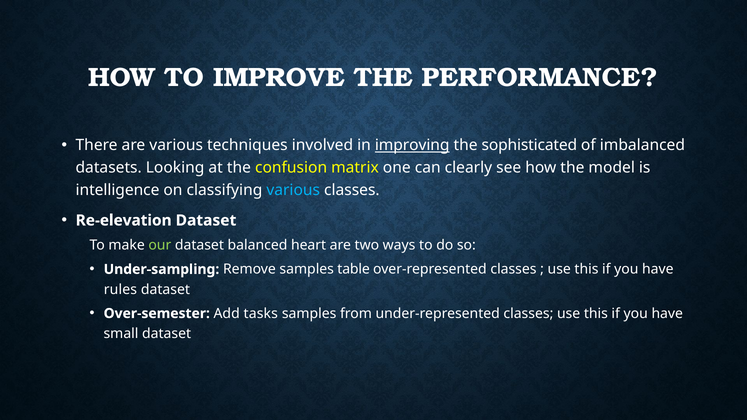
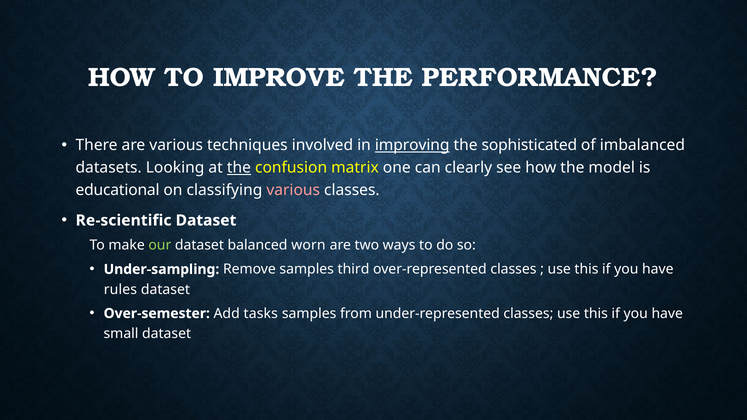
the at (239, 168) underline: none -> present
intelligence: intelligence -> educational
various at (293, 190) colour: light blue -> pink
Re-elevation: Re-elevation -> Re-scientific
heart: heart -> worn
table: table -> third
